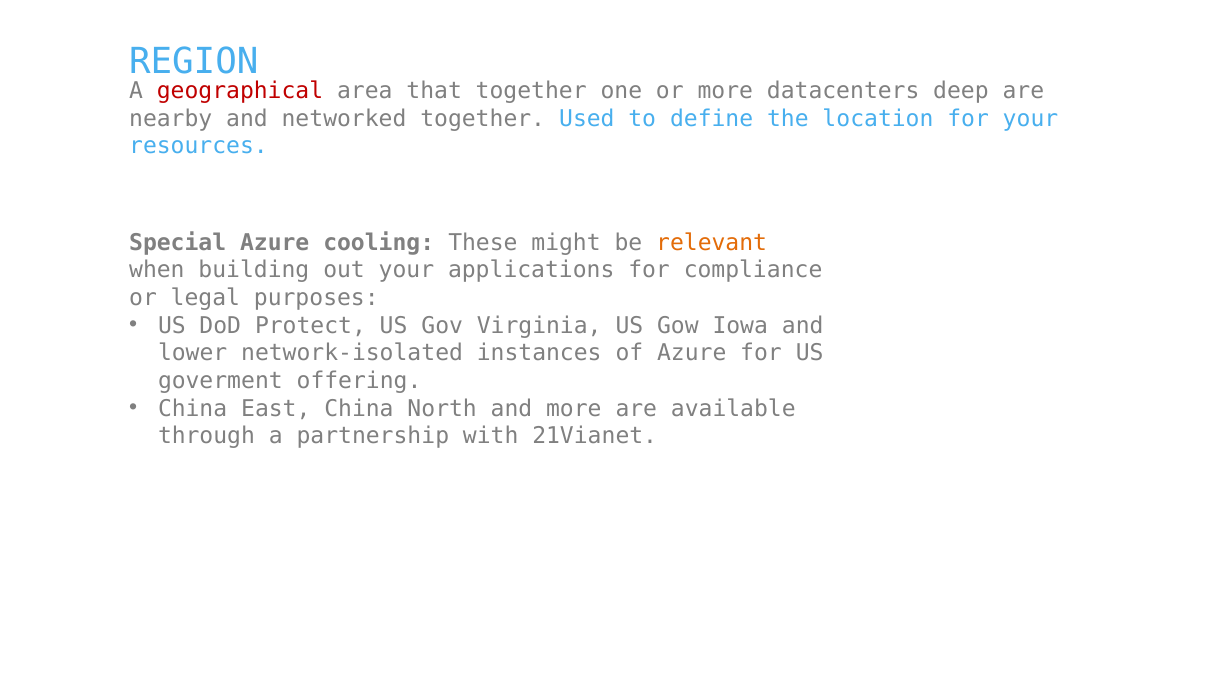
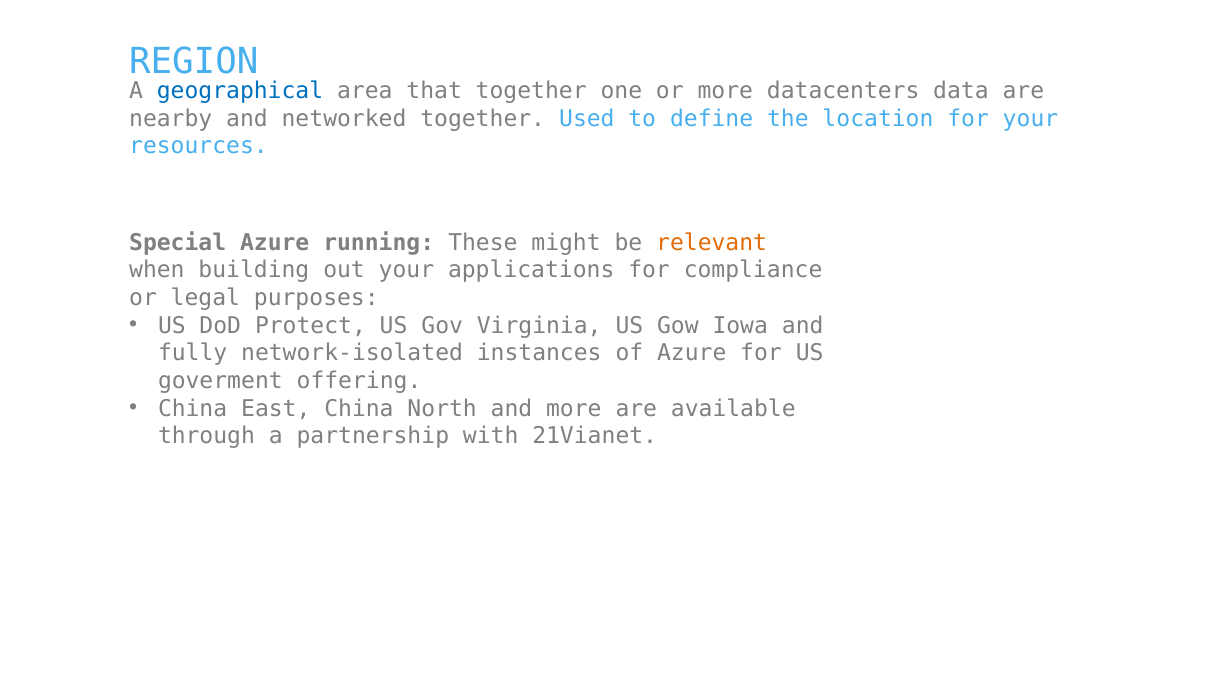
geographical colour: red -> blue
deep: deep -> data
cooling: cooling -> running
lower: lower -> fully
